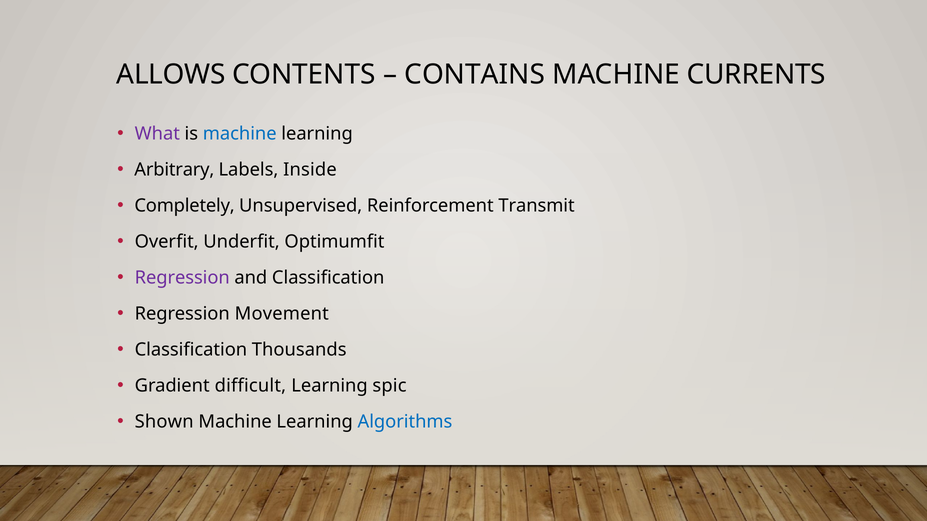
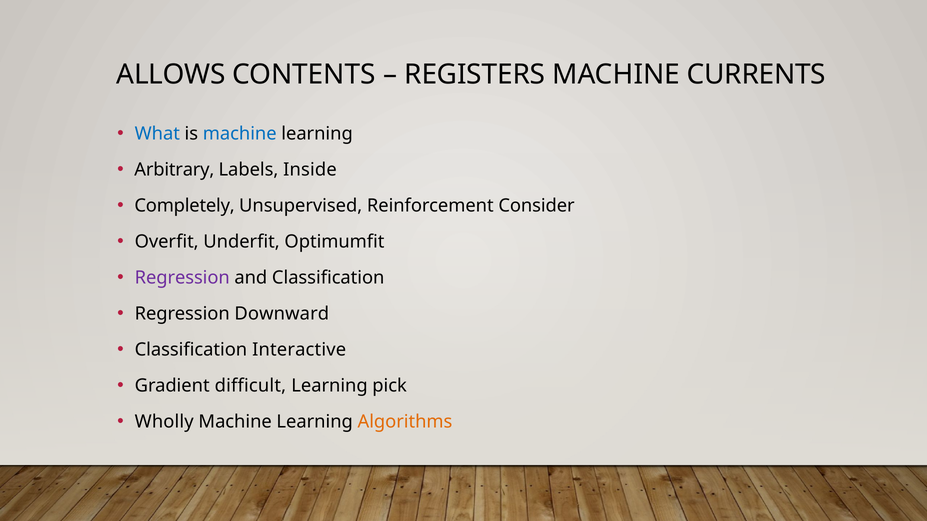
CONTAINS: CONTAINS -> REGISTERS
What colour: purple -> blue
Transmit: Transmit -> Consider
Movement: Movement -> Downward
Thousands: Thousands -> Interactive
spic: spic -> pick
Shown: Shown -> Wholly
Algorithms colour: blue -> orange
